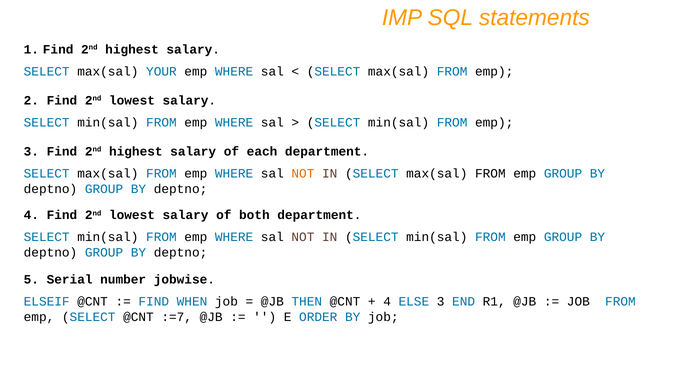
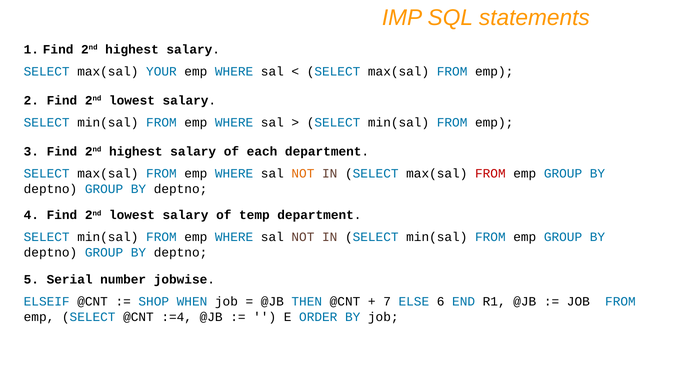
FROM at (490, 173) colour: black -> red
both: both -> temp
FIND at (154, 301): FIND -> SHOP
4 at (387, 301): 4 -> 7
ELSE 3: 3 -> 6
:=7: :=7 -> :=4
